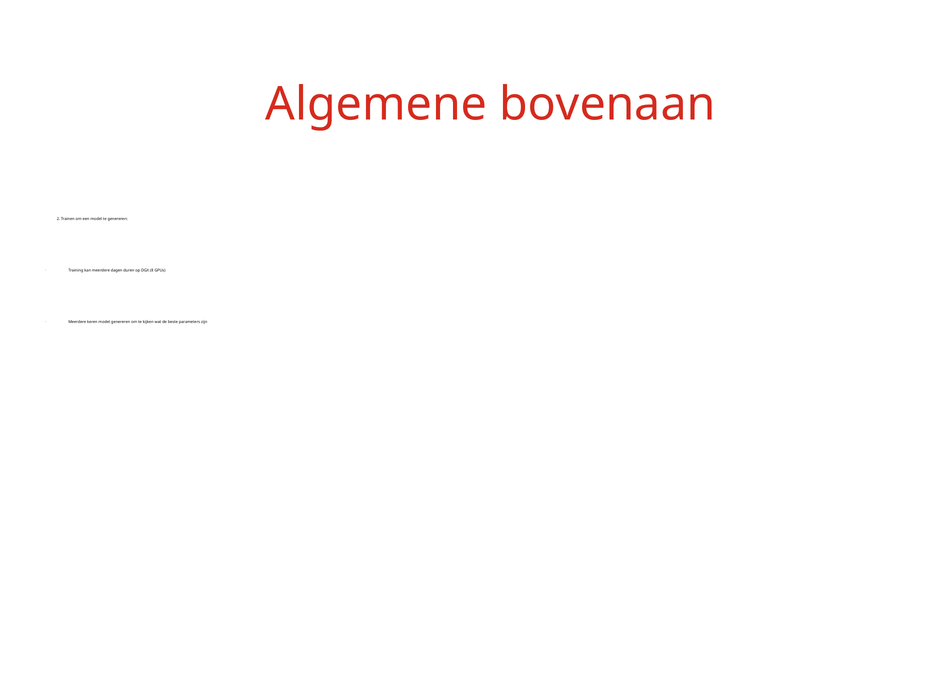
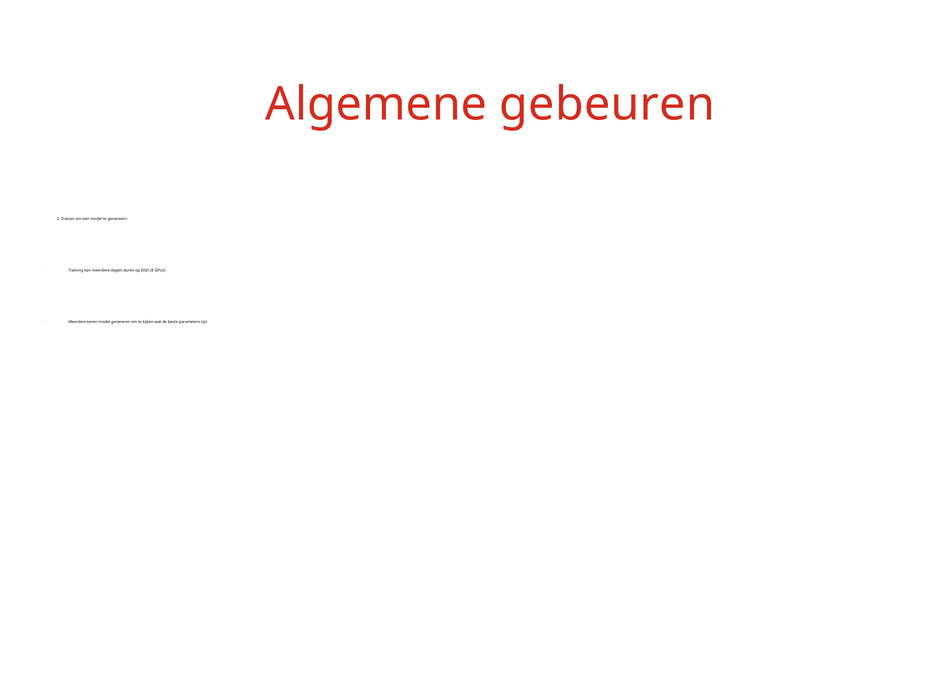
Algemene bovenaan: bovenaan -> gebeuren
